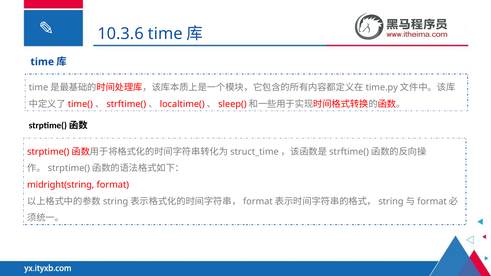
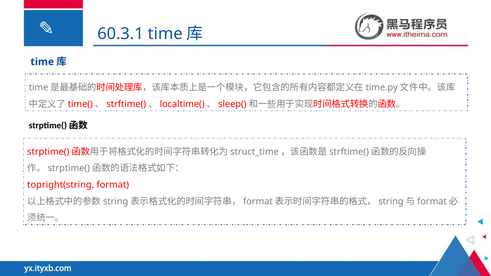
10.3.6: 10.3.6 -> 60.3.1
midright(string: midright(string -> topright(string
